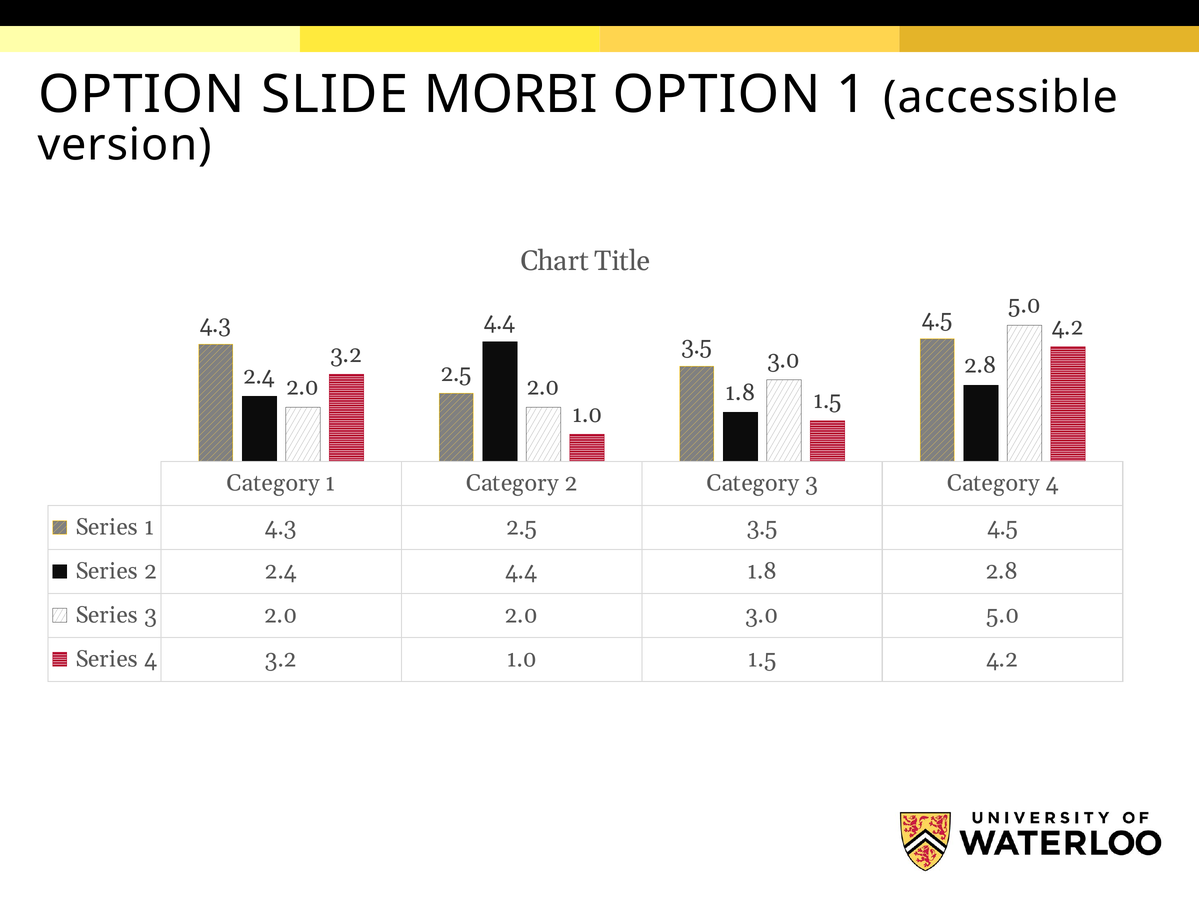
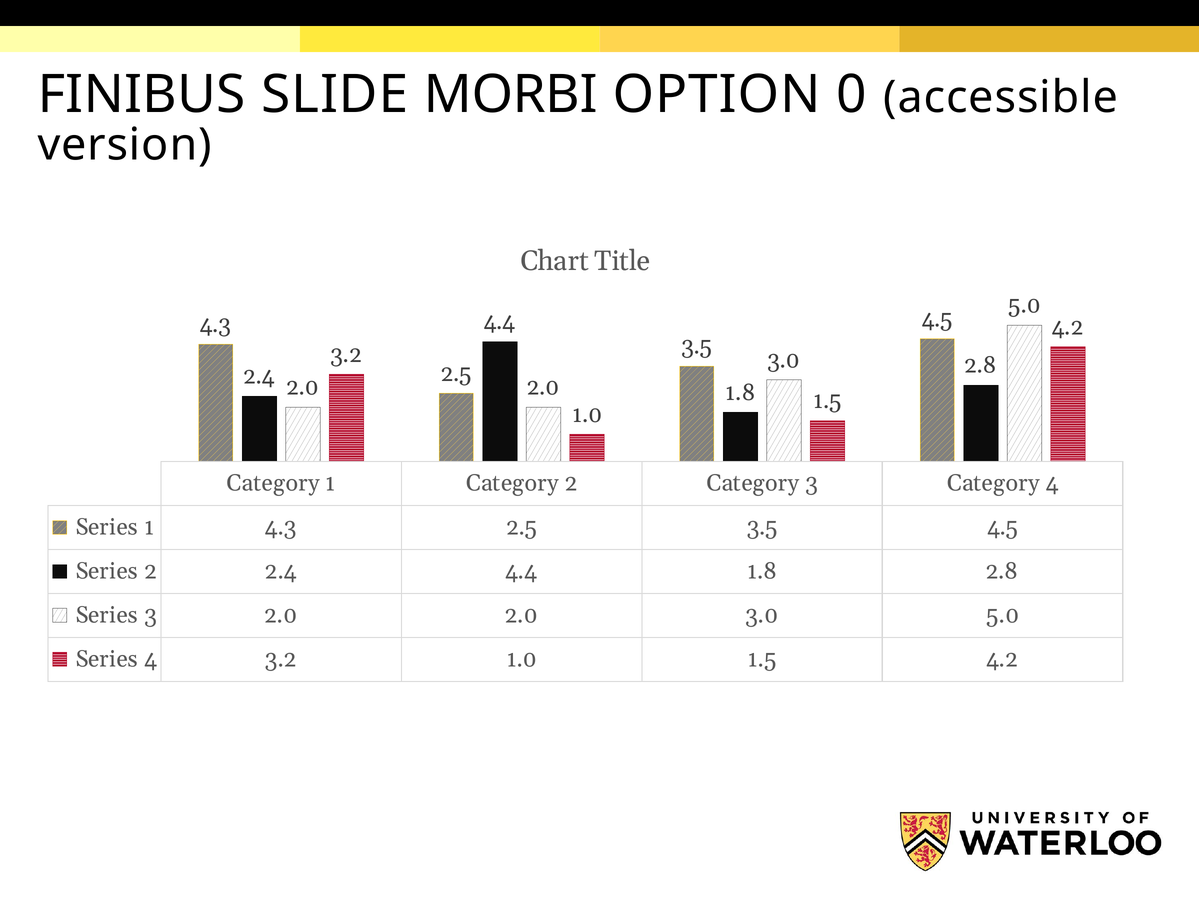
OPTION at (141, 95): OPTION -> FINIBUS
OPTION 1: 1 -> 0
